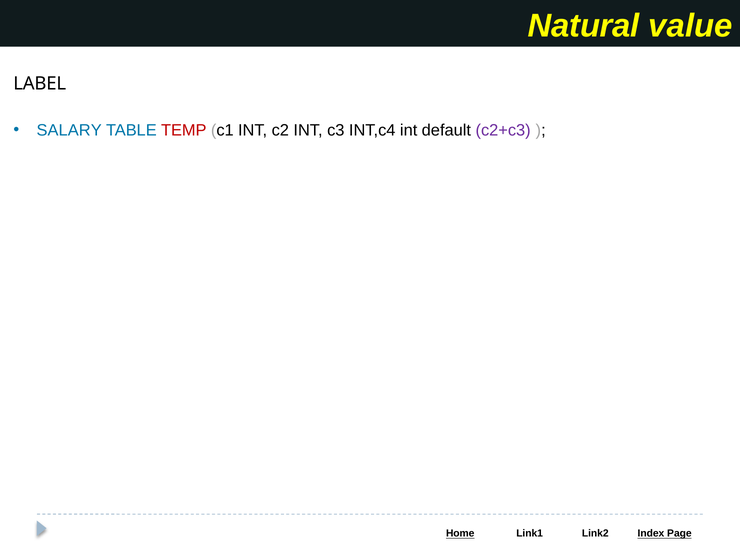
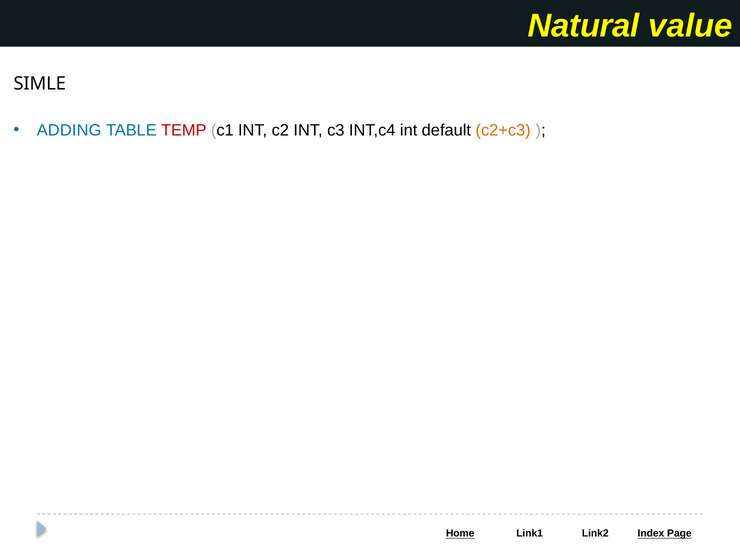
LABEL: LABEL -> SIMLE
SALARY: SALARY -> ADDING
c2+c3 colour: purple -> orange
